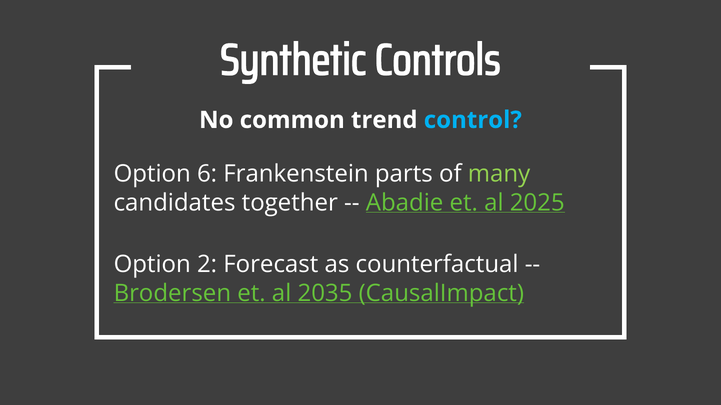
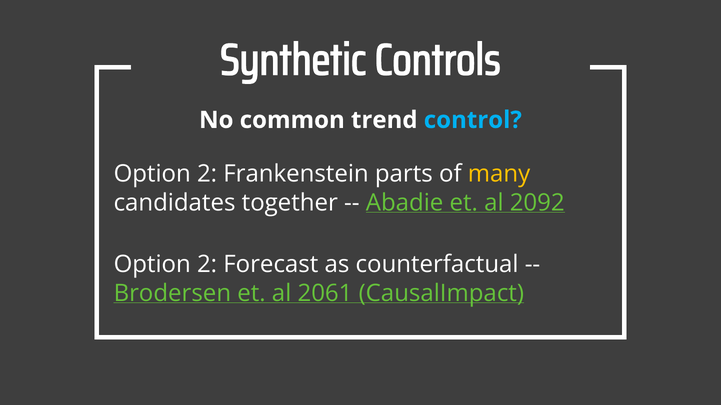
6 at (207, 174): 6 -> 2
many colour: light green -> yellow
2025: 2025 -> 2092
2035: 2035 -> 2061
